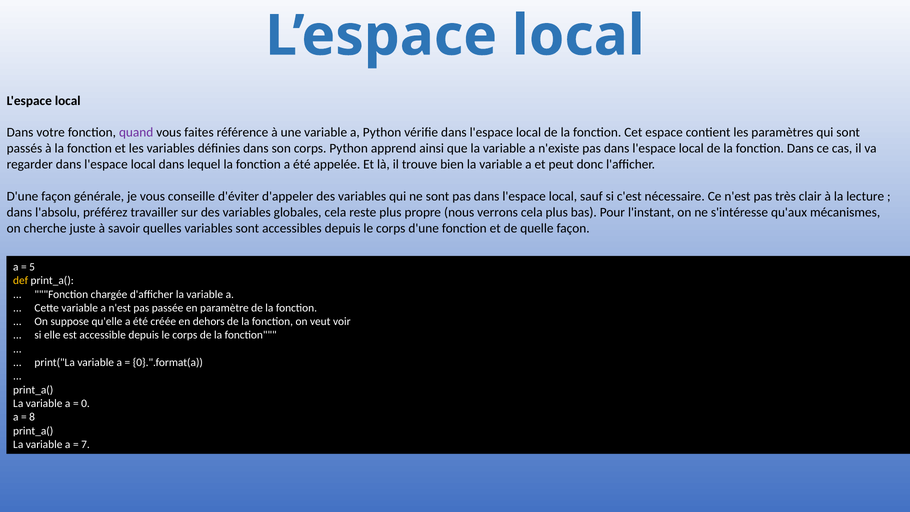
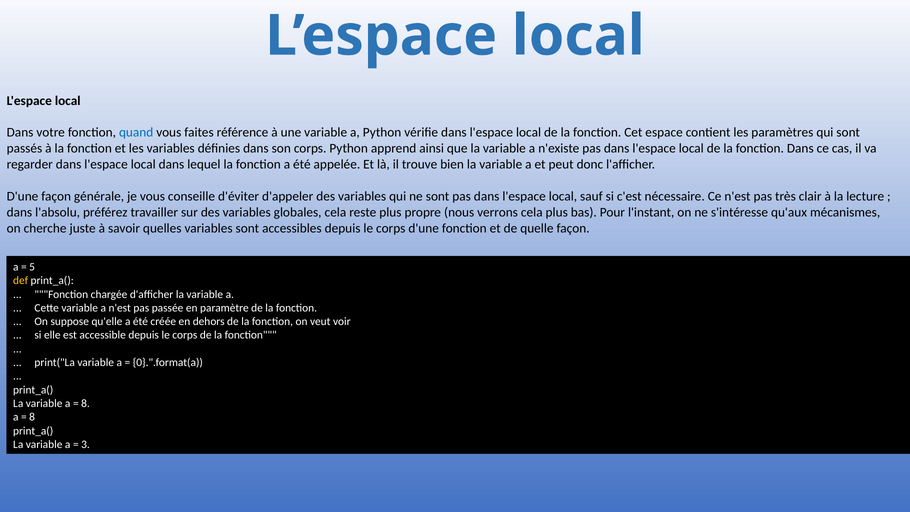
quand colour: purple -> blue
0 at (86, 403): 0 -> 8
7: 7 -> 3
